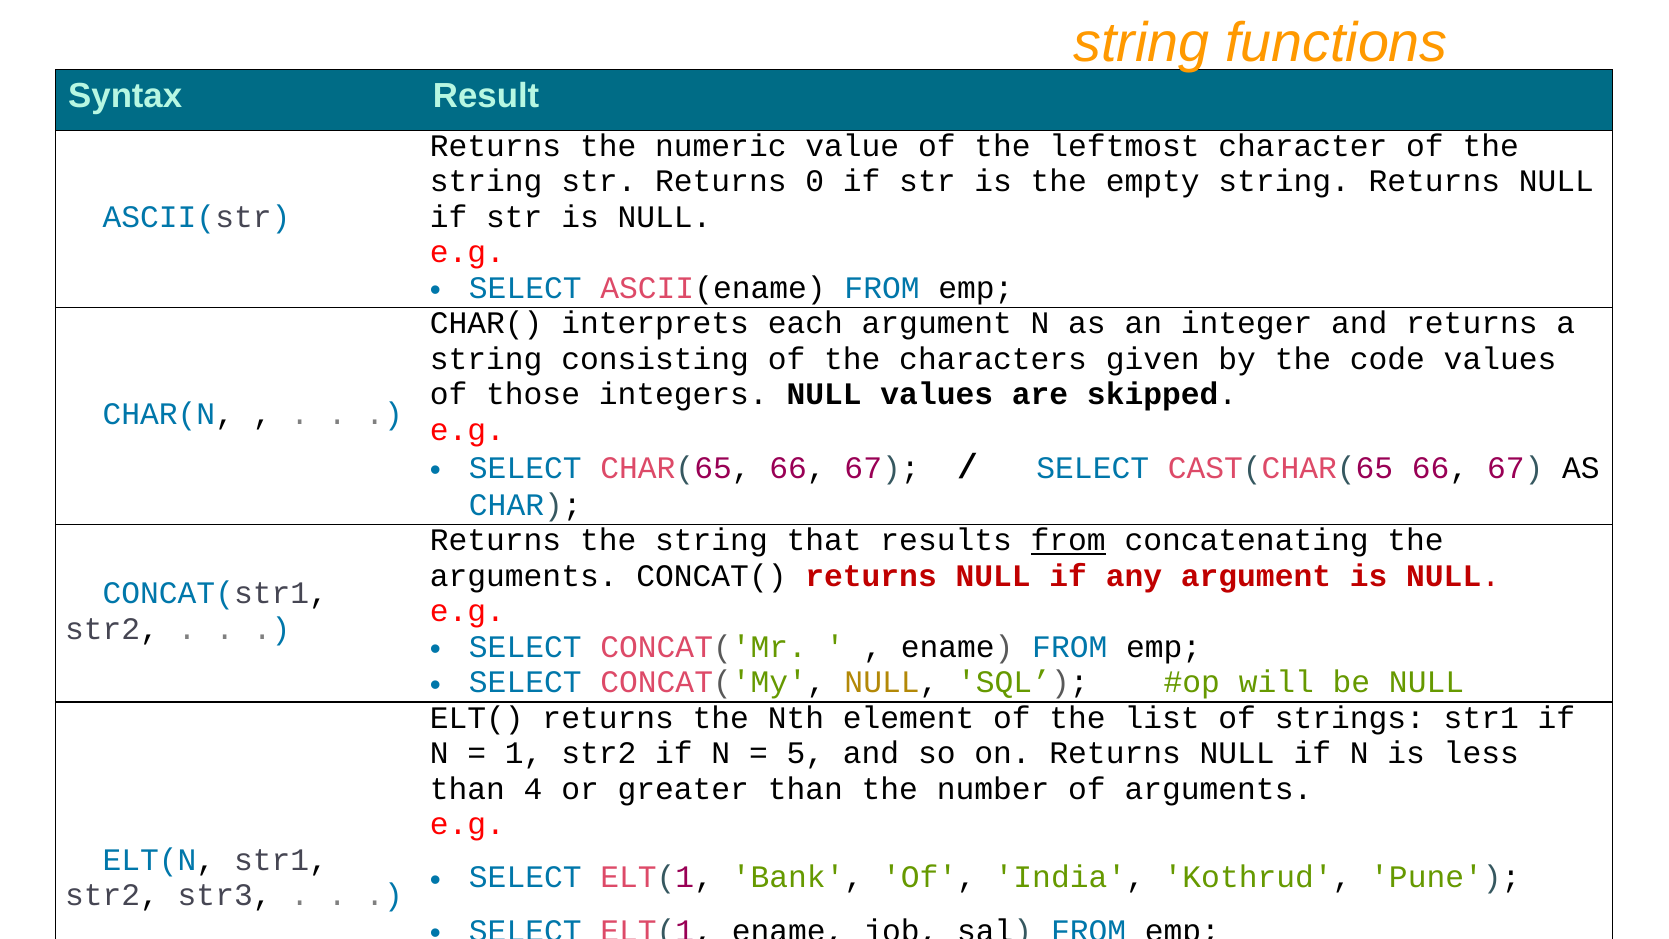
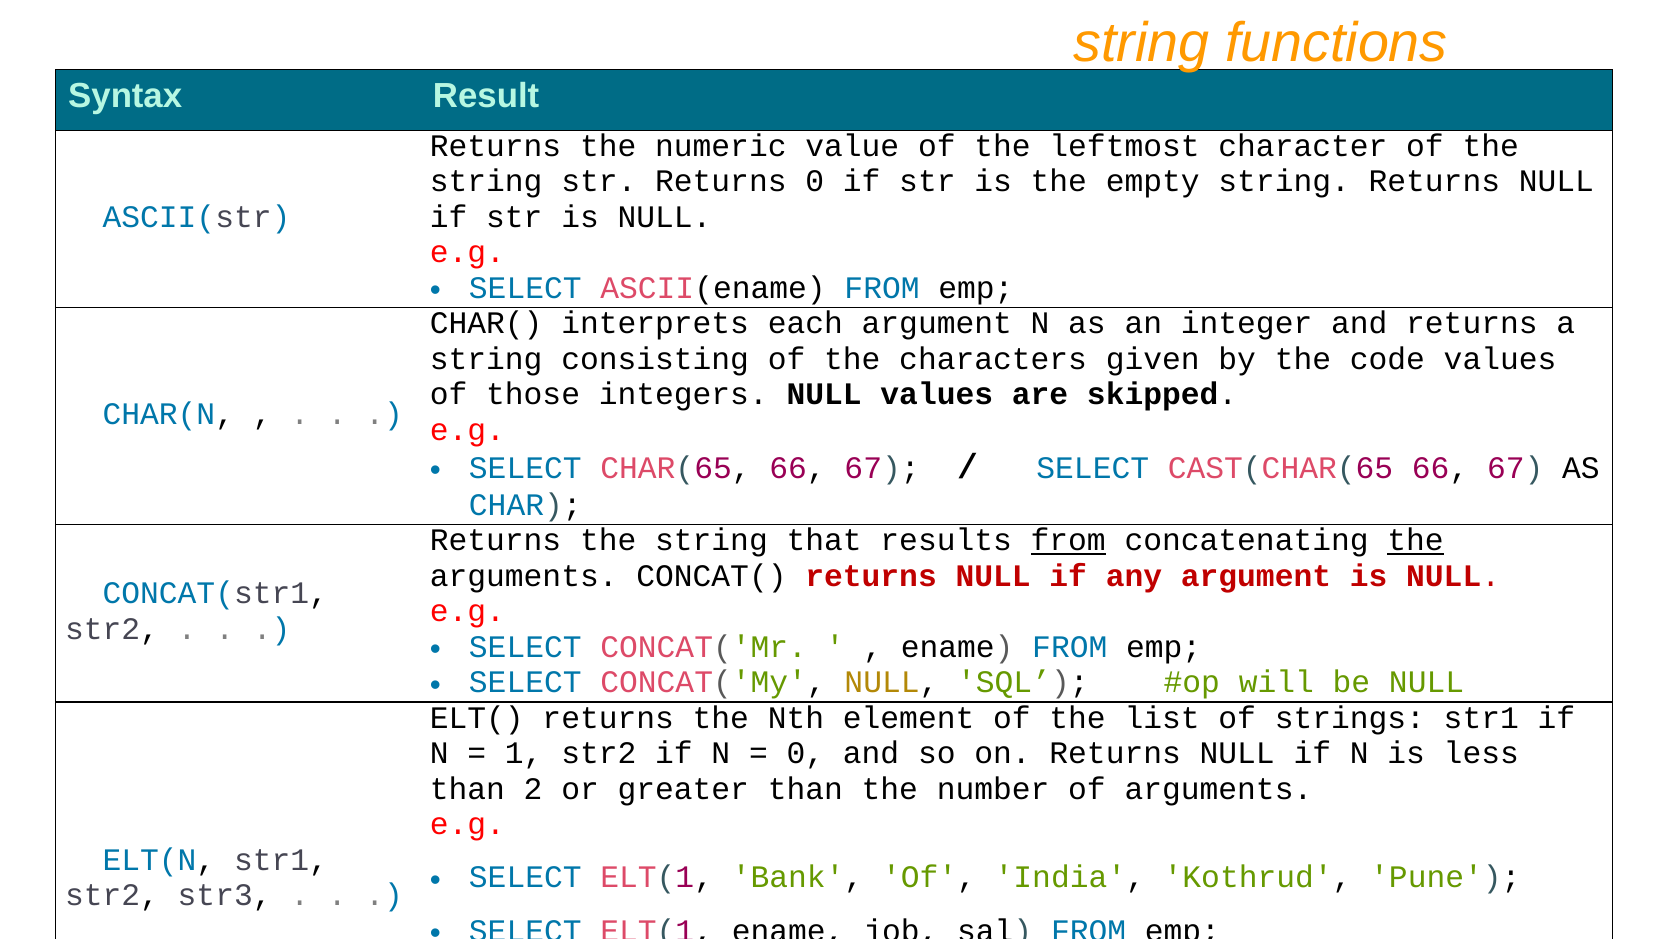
the at (1416, 540) underline: none -> present
5 at (805, 753): 5 -> 0
4: 4 -> 2
